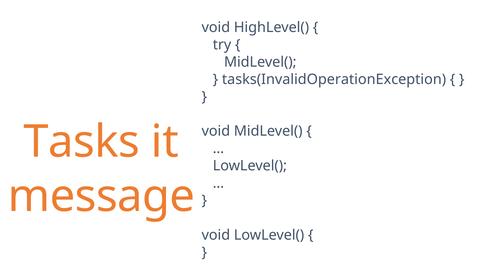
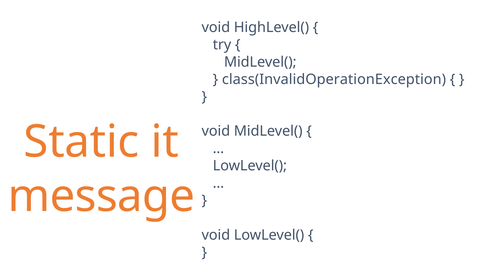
tasks(InvalidOperationException: tasks(InvalidOperationException -> class(InvalidOperationException
Tasks: Tasks -> Static
